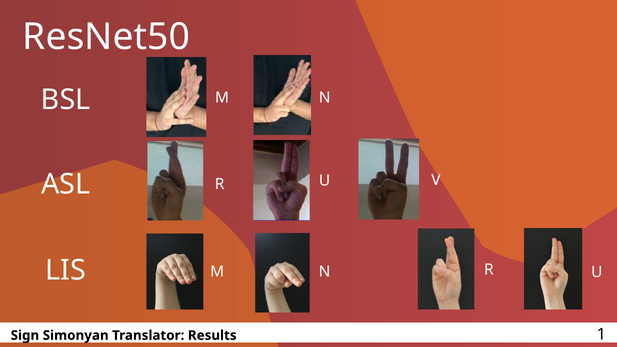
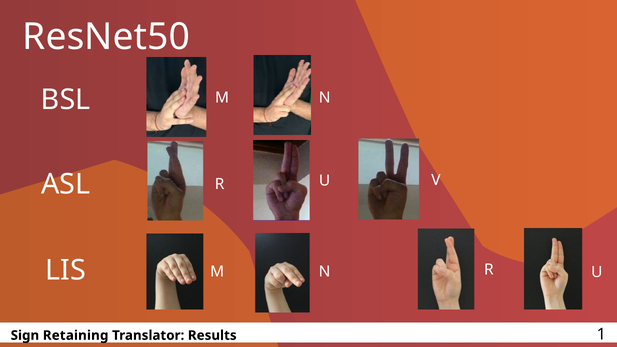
Simonyan: Simonyan -> Retaining
